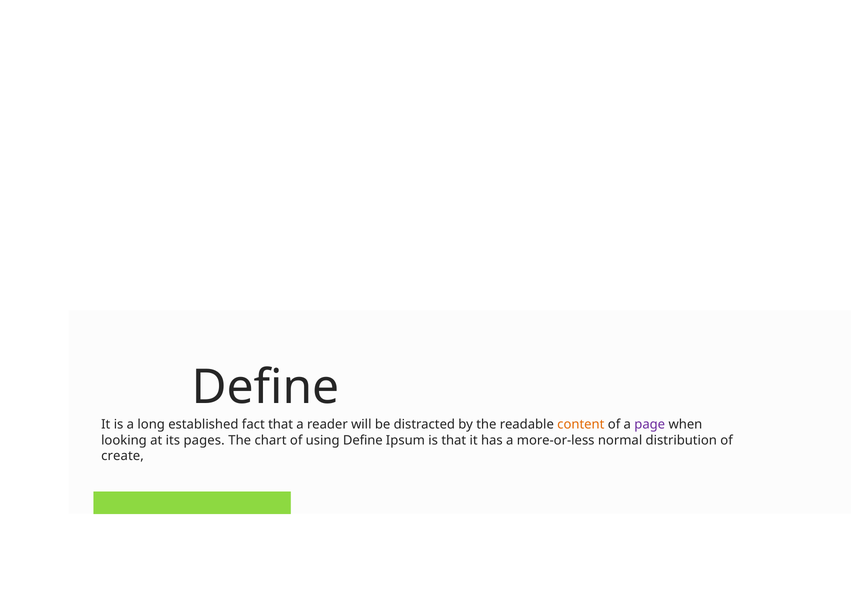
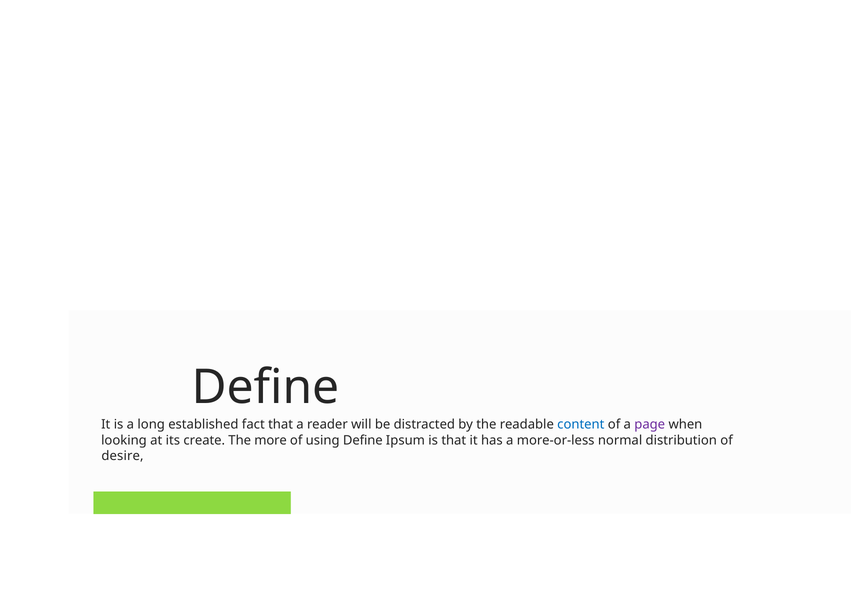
content colour: orange -> blue
pages: pages -> create
chart: chart -> more
create: create -> desire
